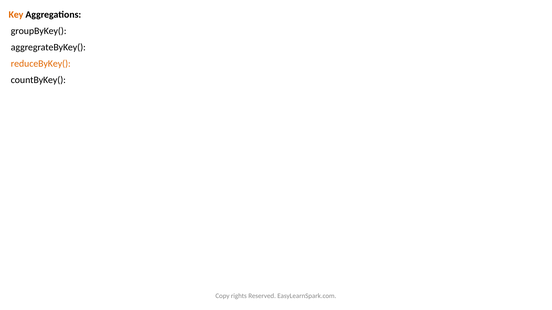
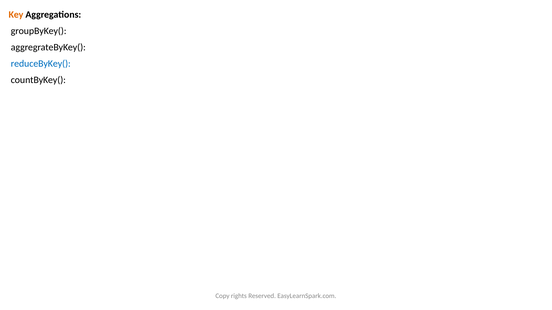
reduceByKey( colour: orange -> blue
